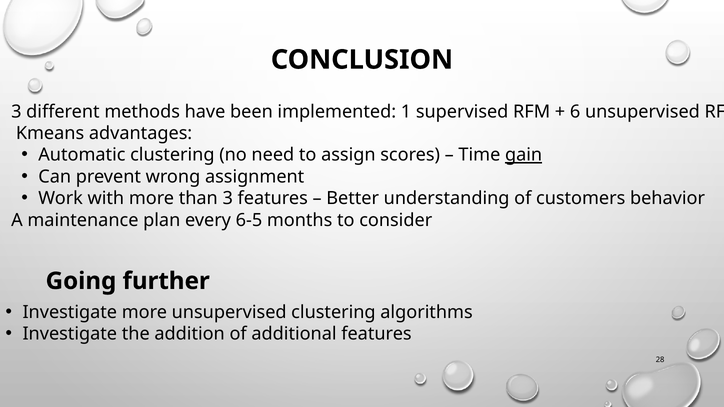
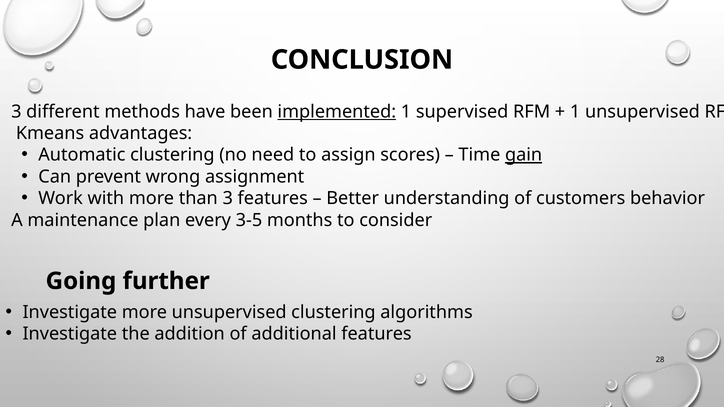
implemented underline: none -> present
6 at (575, 112): 6 -> 1
6-5: 6-5 -> 3-5
